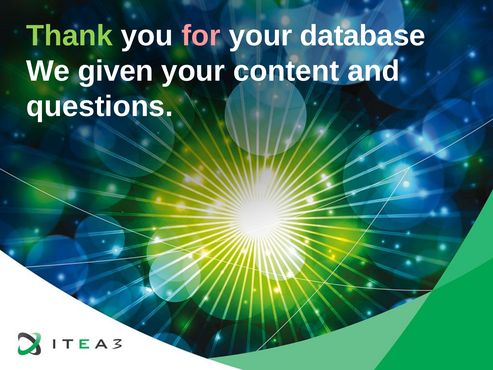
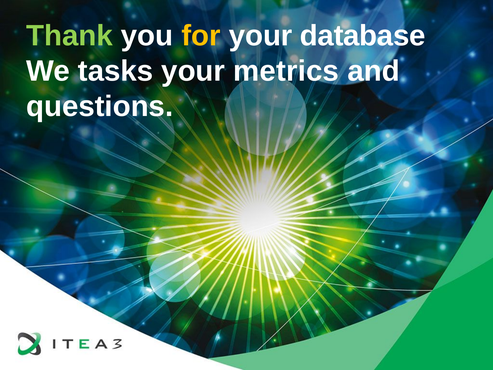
for colour: pink -> yellow
given: given -> tasks
content: content -> metrics
